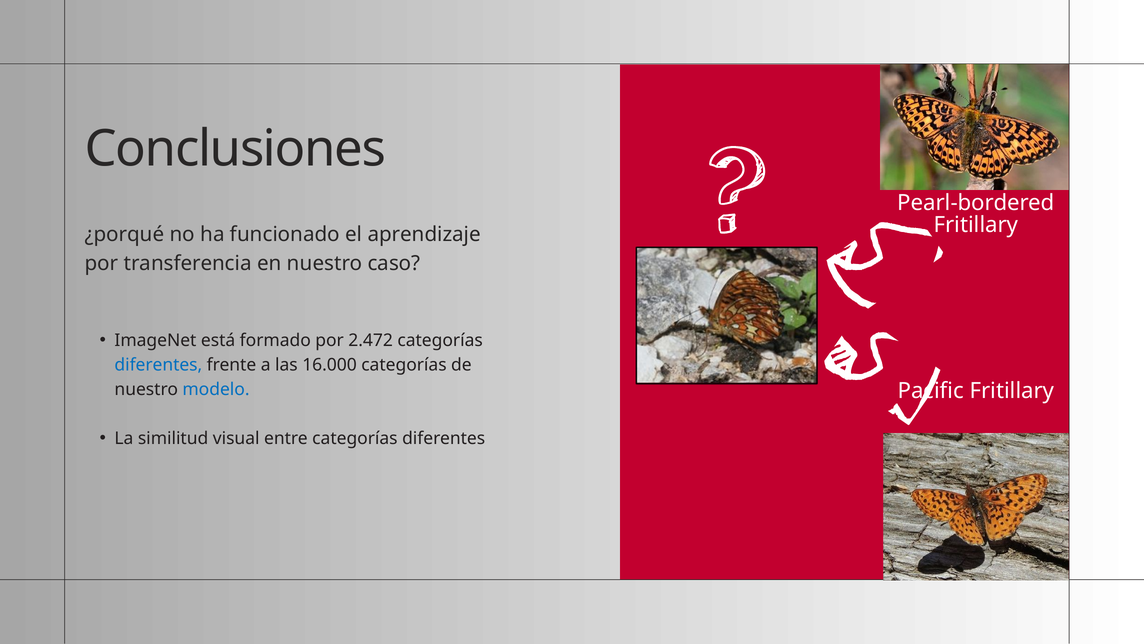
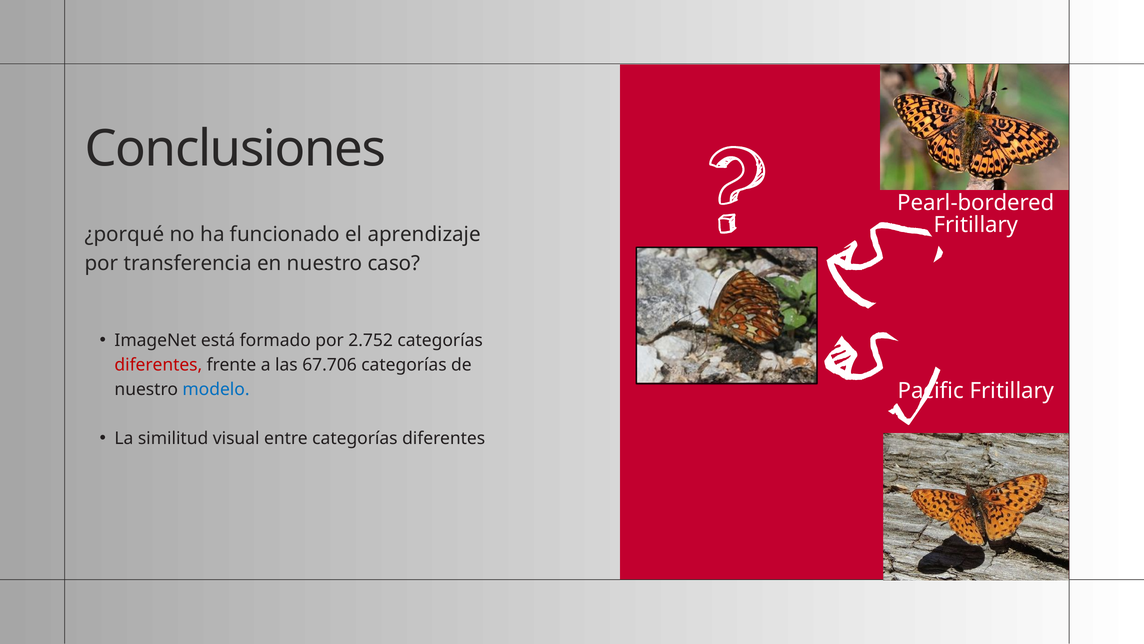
2.472: 2.472 -> 2.752
diferentes at (158, 365) colour: blue -> red
16.000: 16.000 -> 67.706
